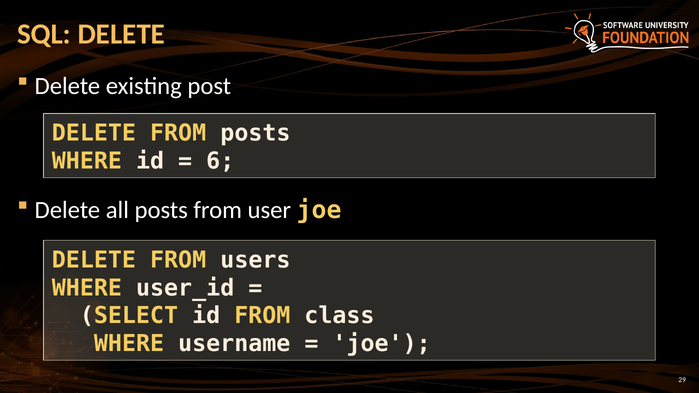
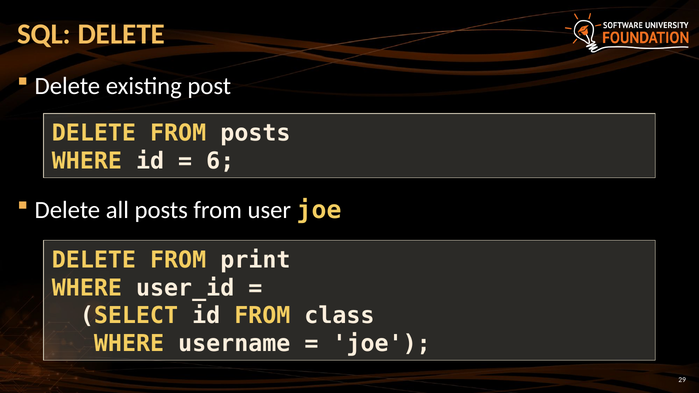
users: users -> print
